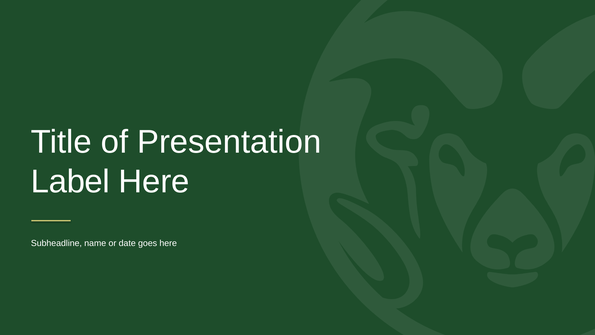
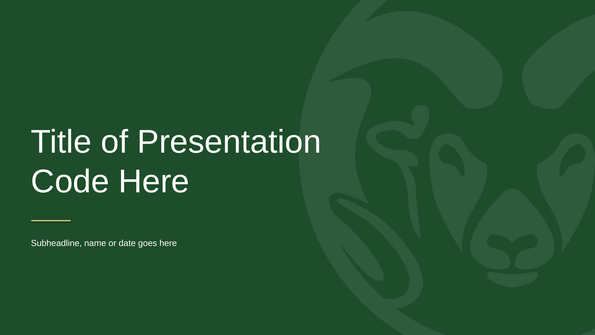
Label: Label -> Code
